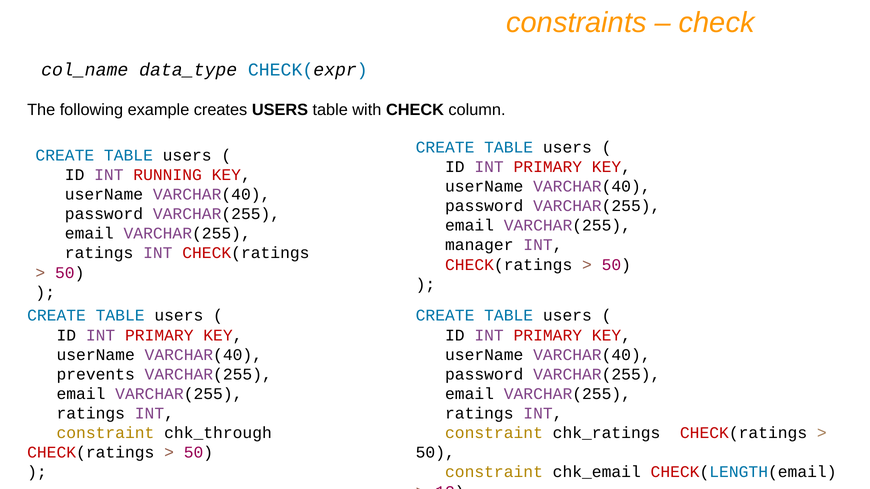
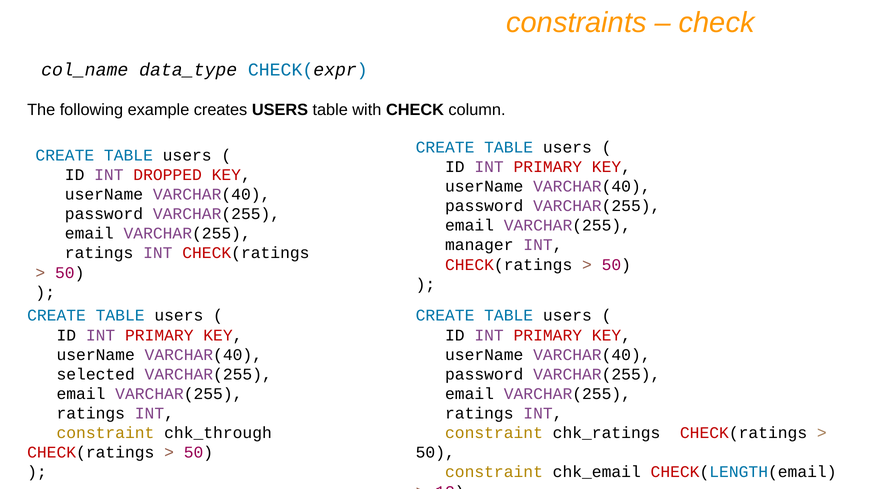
RUNNING: RUNNING -> DROPPED
prevents: prevents -> selected
